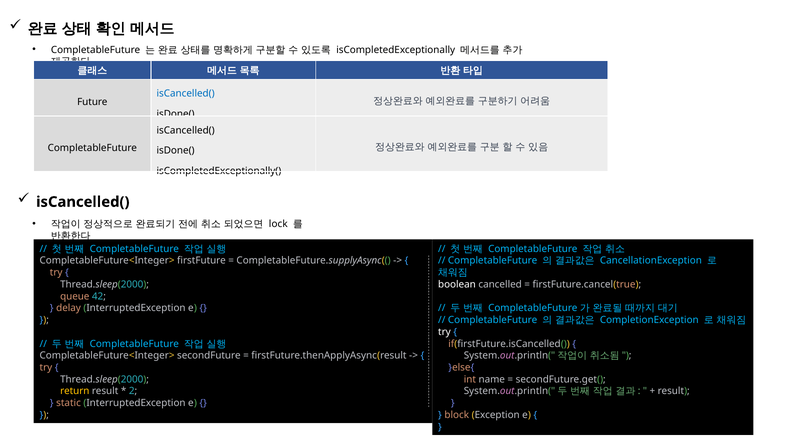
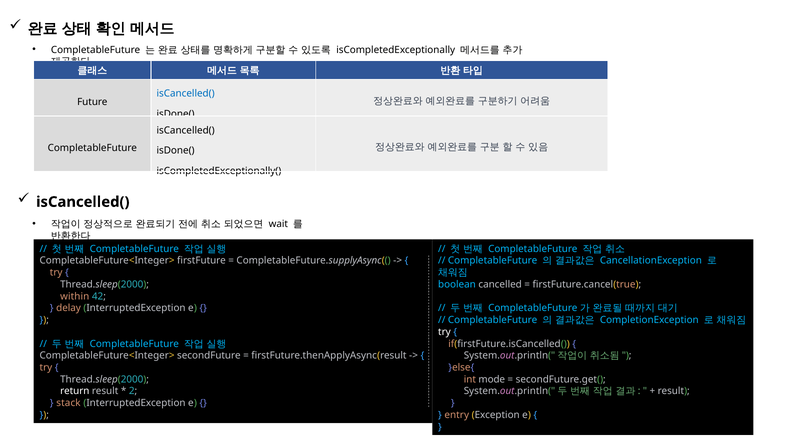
lock: lock -> wait
boolean colour: white -> light blue
queue: queue -> within
name: name -> mode
return colour: yellow -> white
static: static -> stack
block: block -> entry
